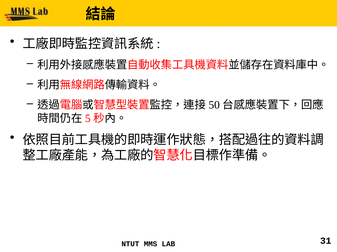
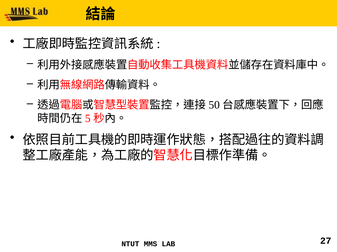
31: 31 -> 27
